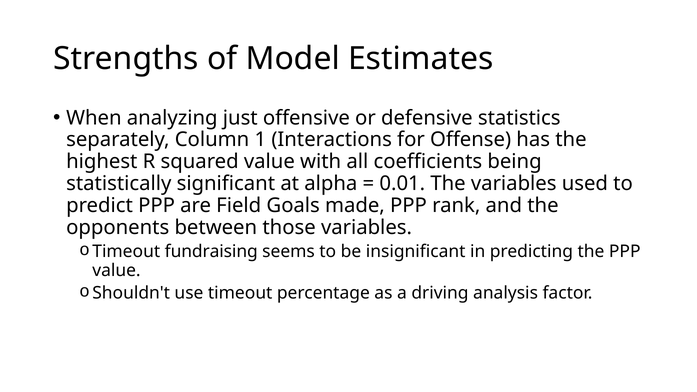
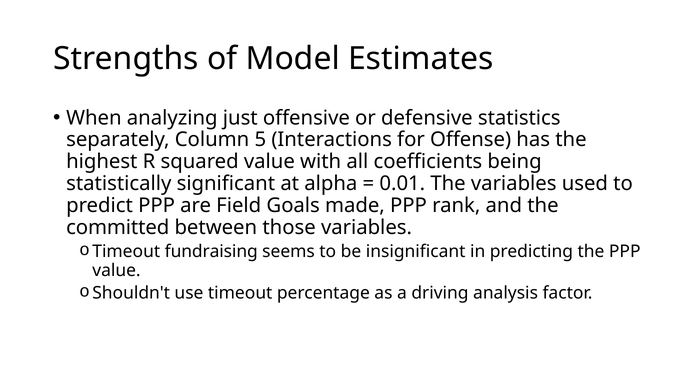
1: 1 -> 5
opponents: opponents -> committed
